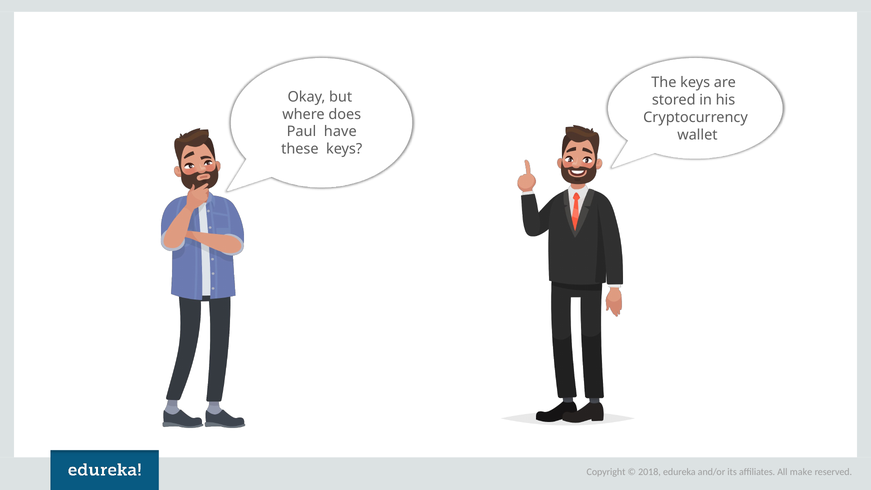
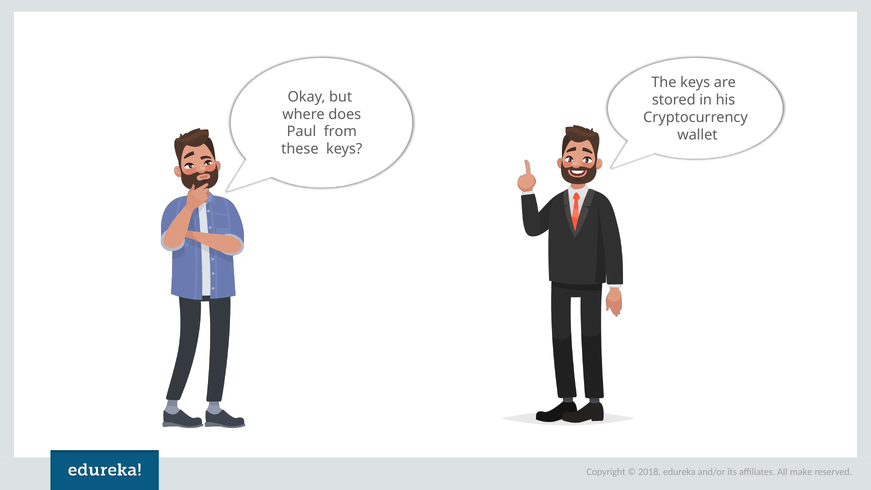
have: have -> from
